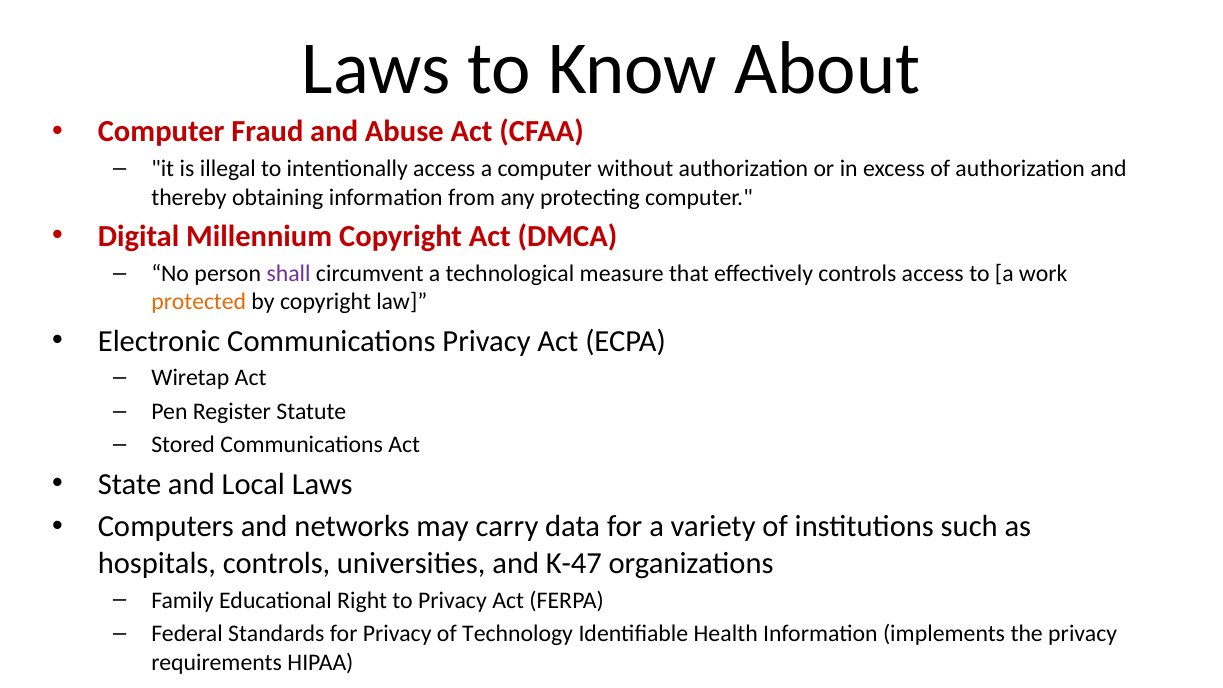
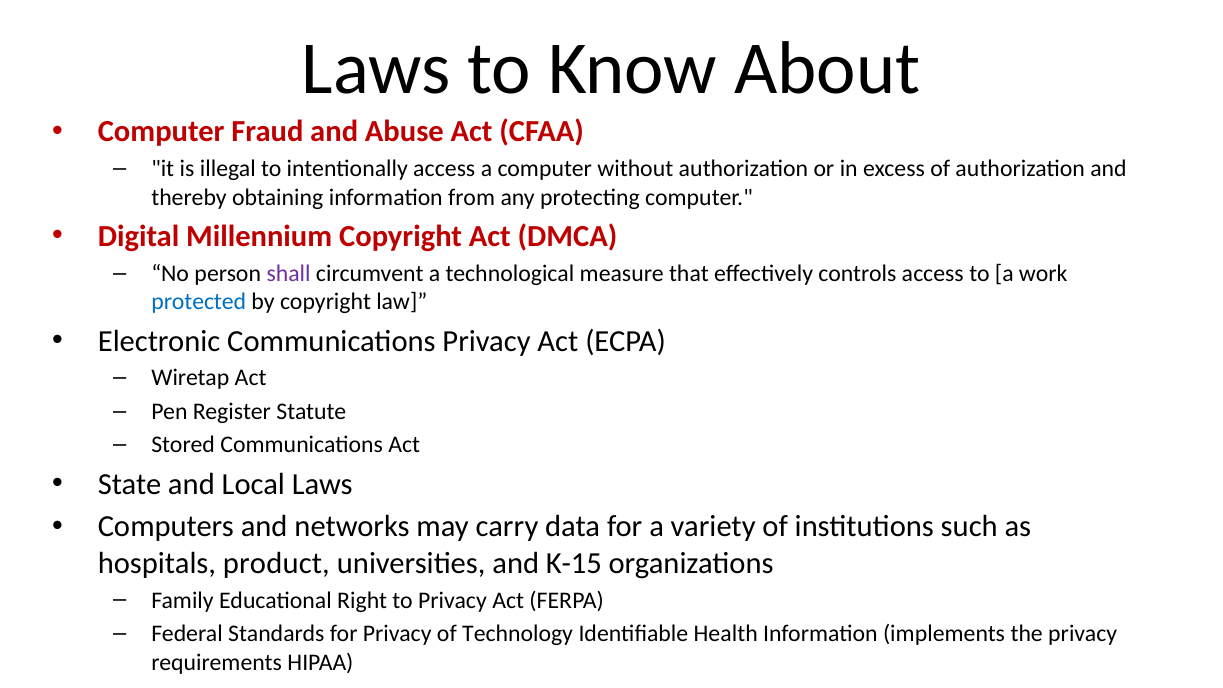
protected colour: orange -> blue
hospitals controls: controls -> product
K-47: K-47 -> K-15
